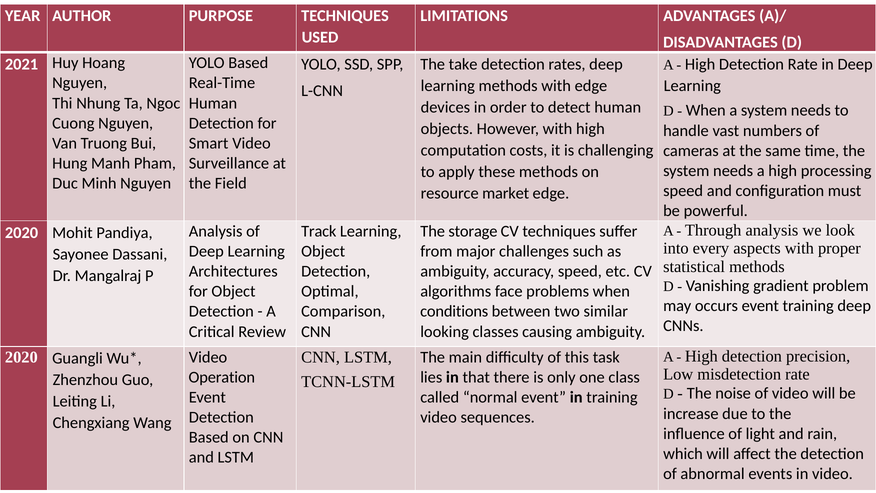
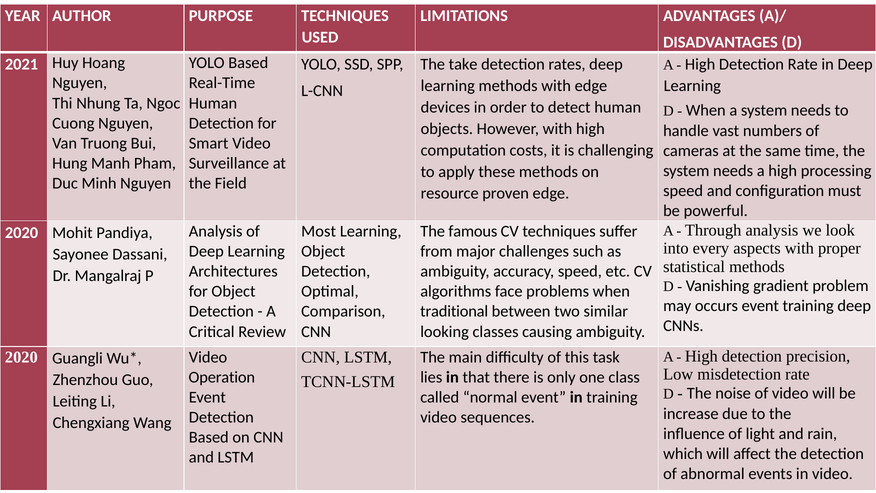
market: market -> proven
Track: Track -> Most
storage: storage -> famous
conditions: conditions -> traditional
